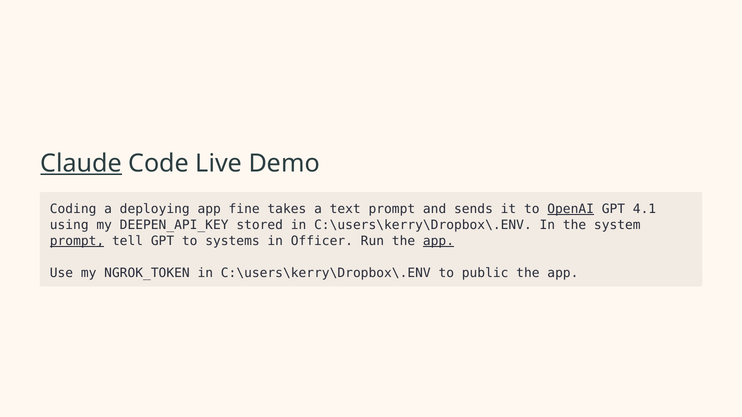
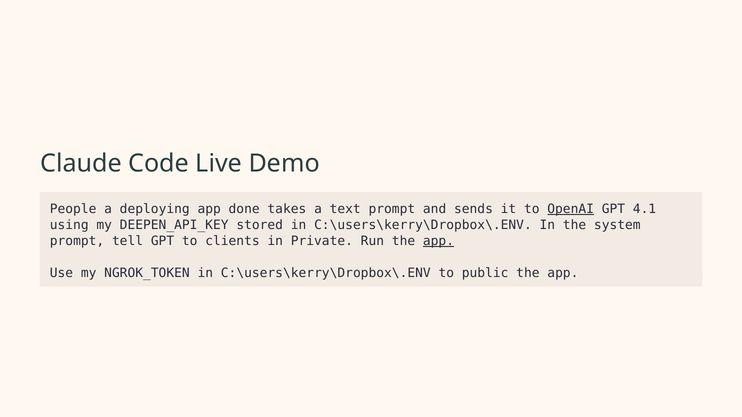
Claude underline: present -> none
Coding: Coding -> People
fine: fine -> done
prompt at (77, 241) underline: present -> none
systems: systems -> clients
Officer: Officer -> Private
